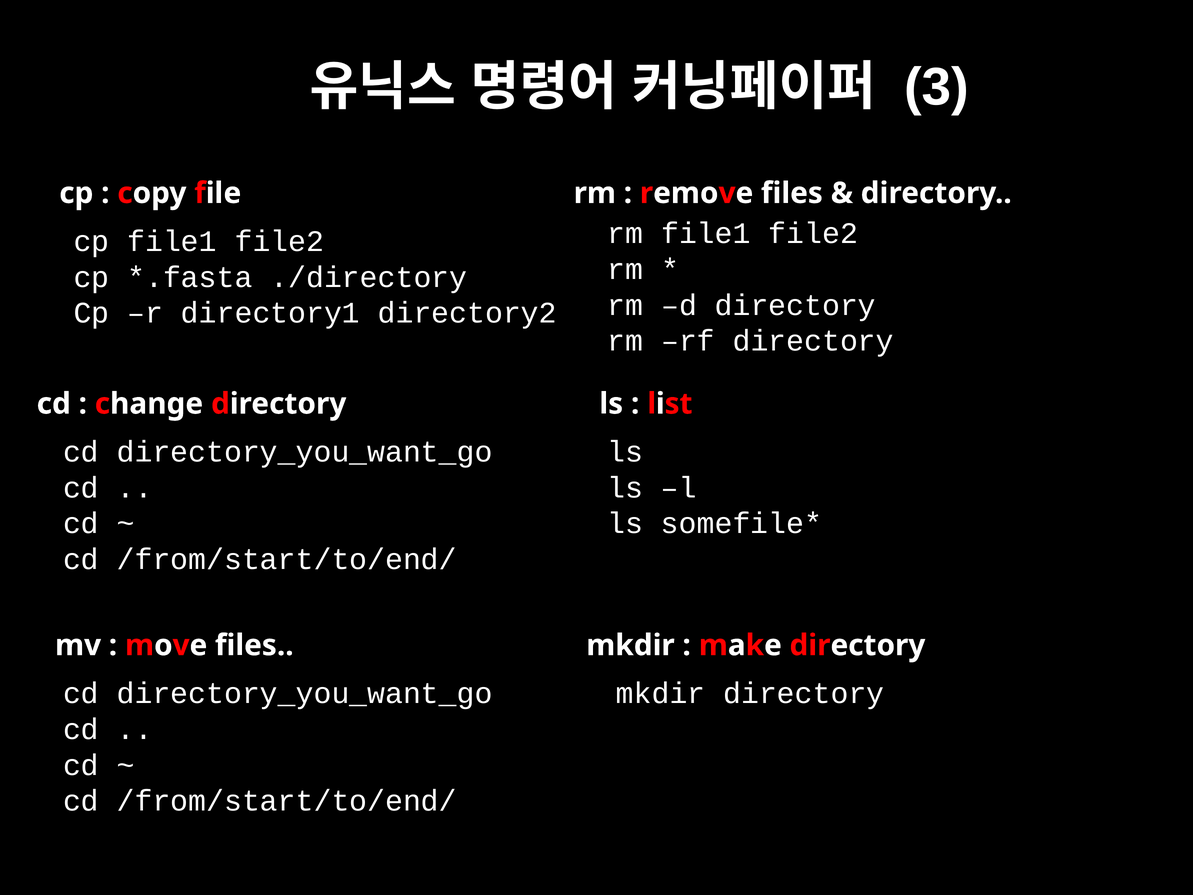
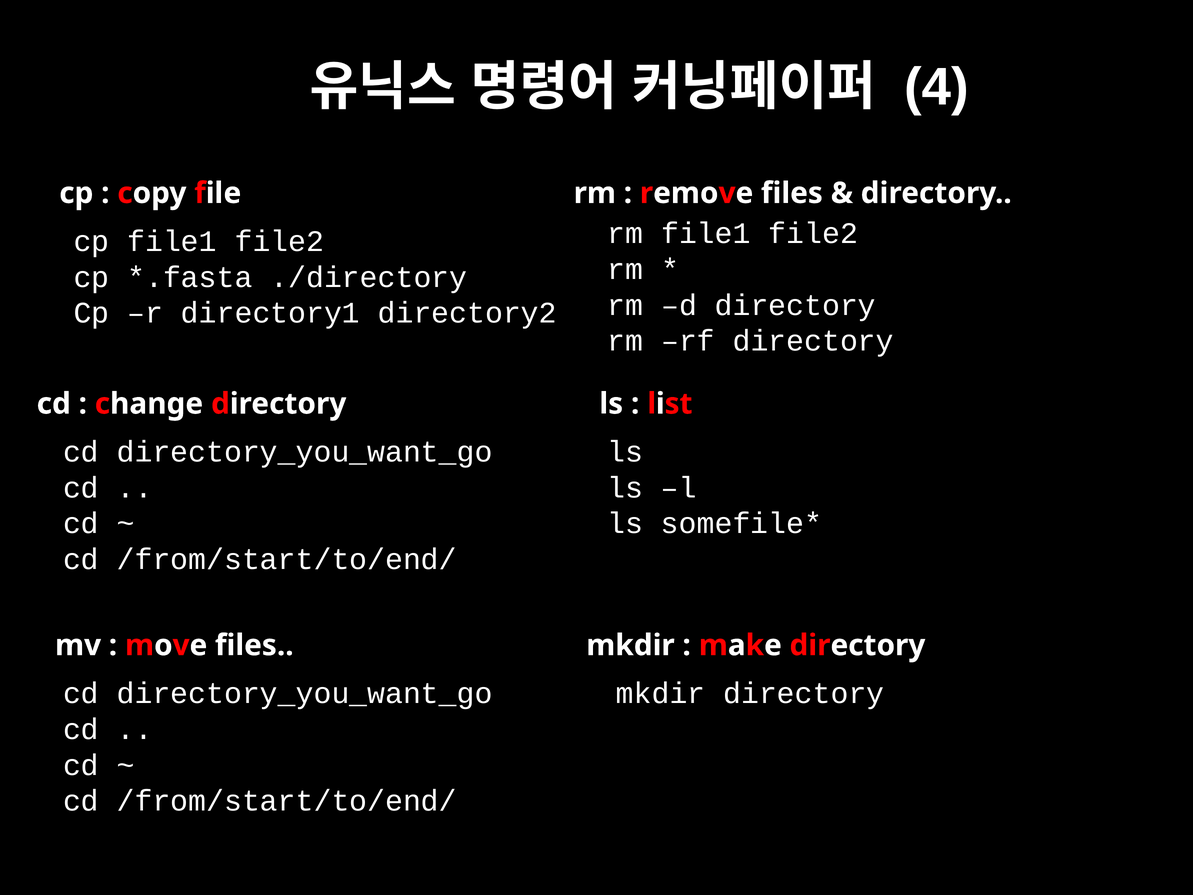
3: 3 -> 4
